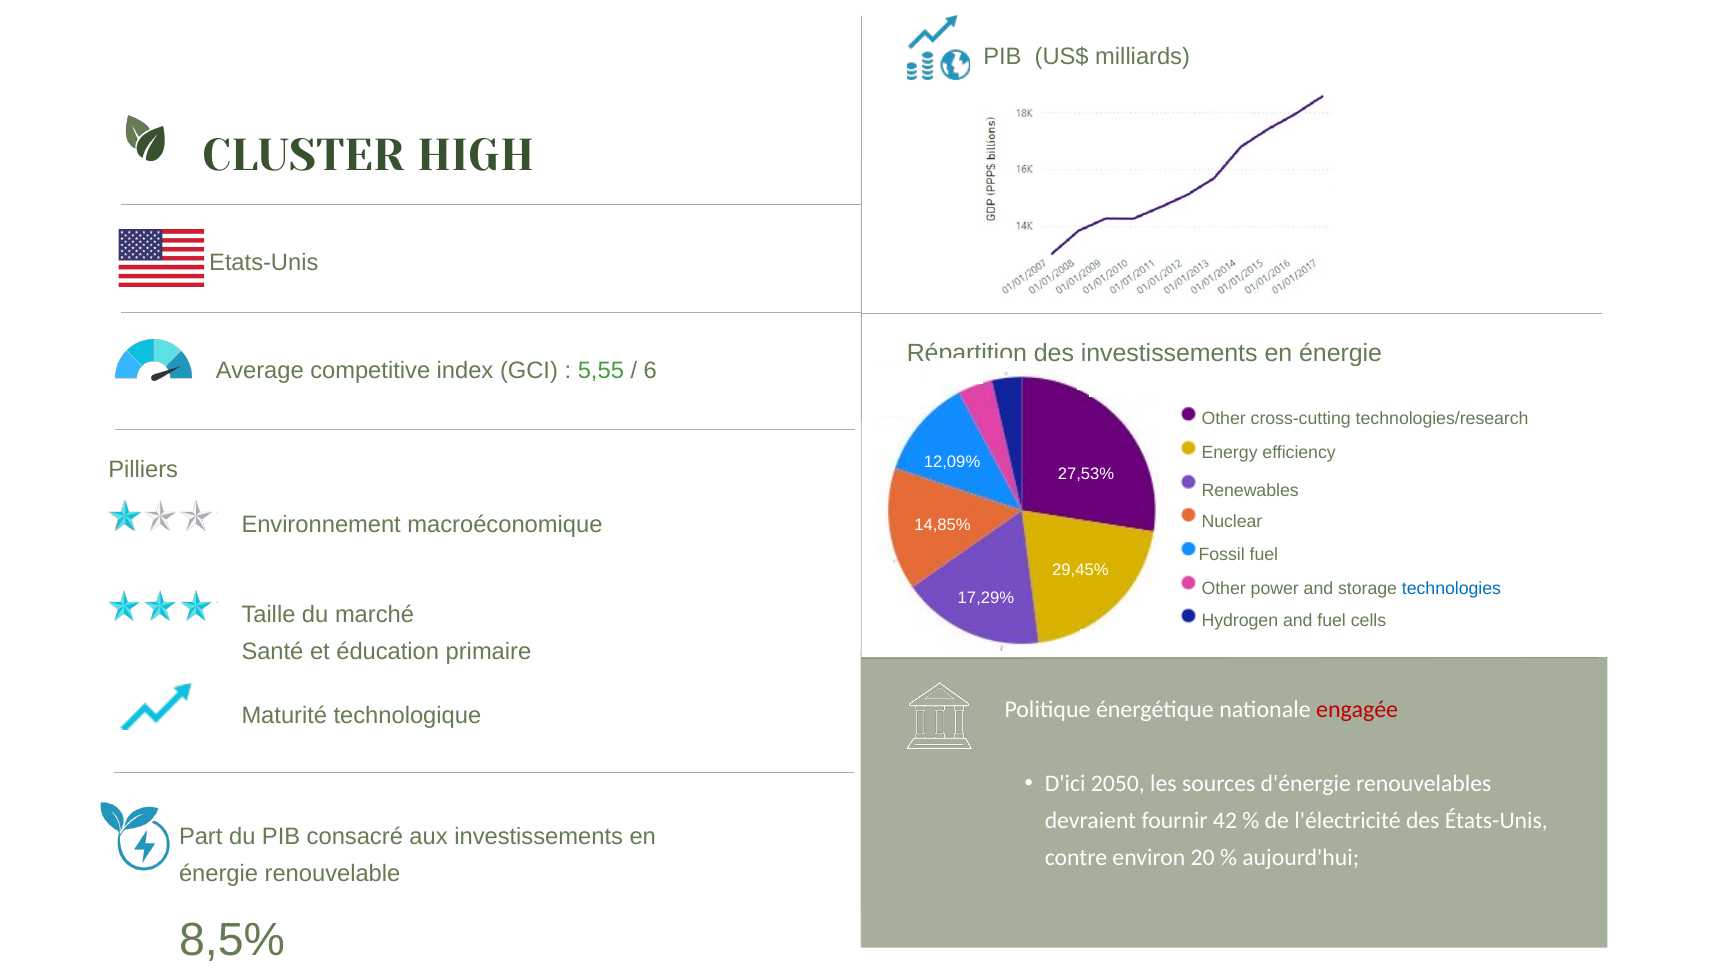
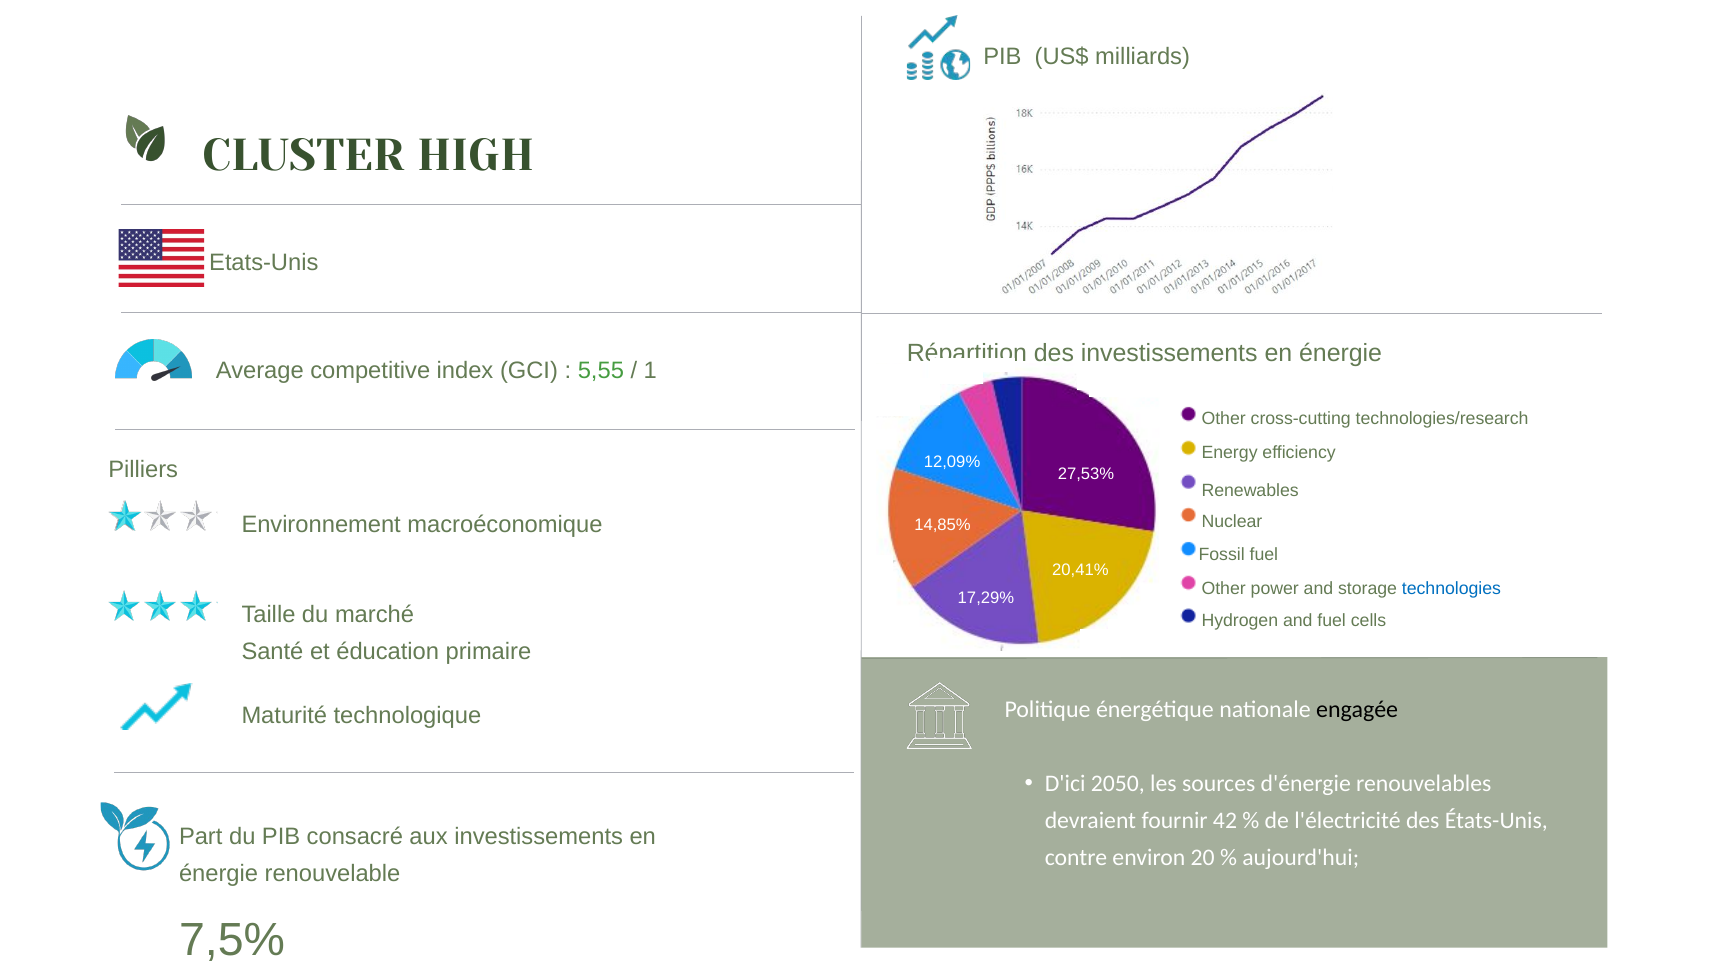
6: 6 -> 1
29,45%: 29,45% -> 20,41%
engagée colour: red -> black
8,5%: 8,5% -> 7,5%
